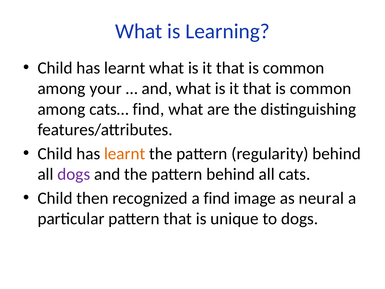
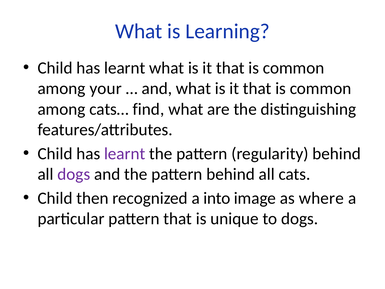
learnt at (125, 154) colour: orange -> purple
a find: find -> into
neural: neural -> where
